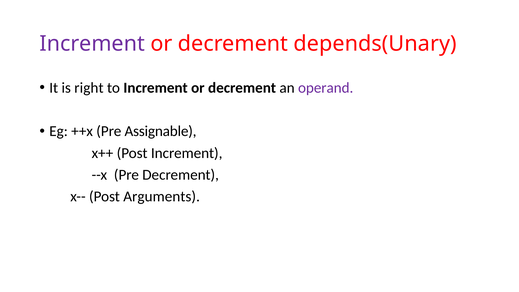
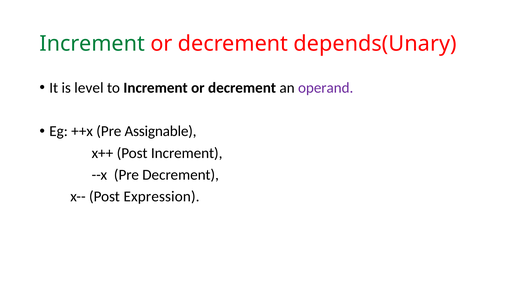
Increment at (92, 44) colour: purple -> green
right: right -> level
Arguments: Arguments -> Expression
